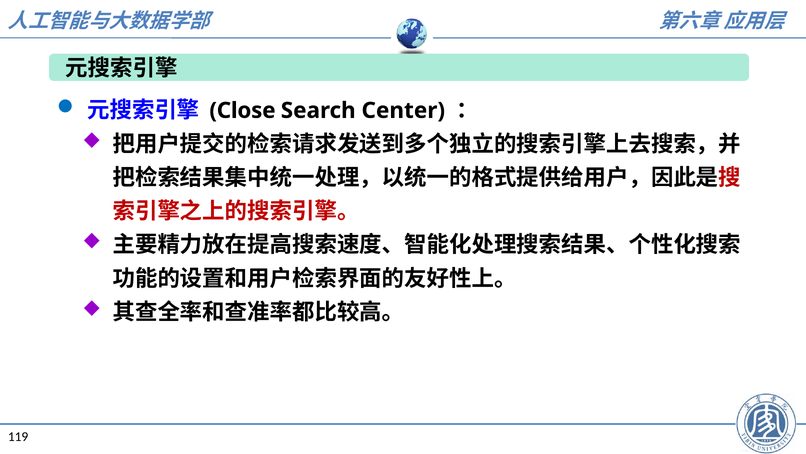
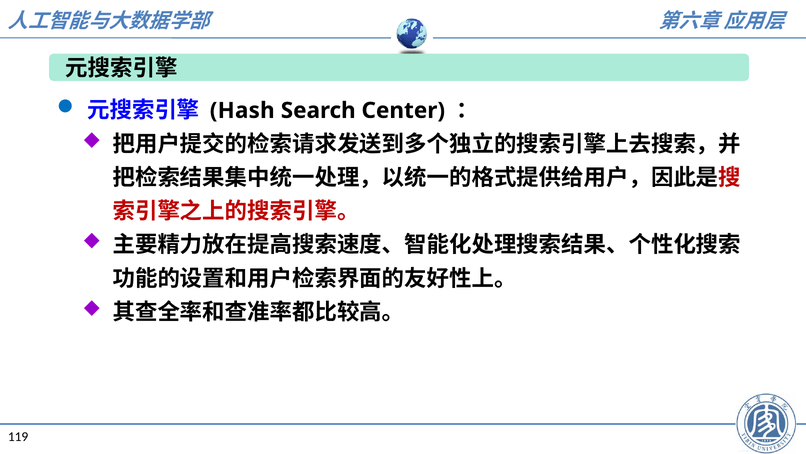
Close: Close -> Hash
